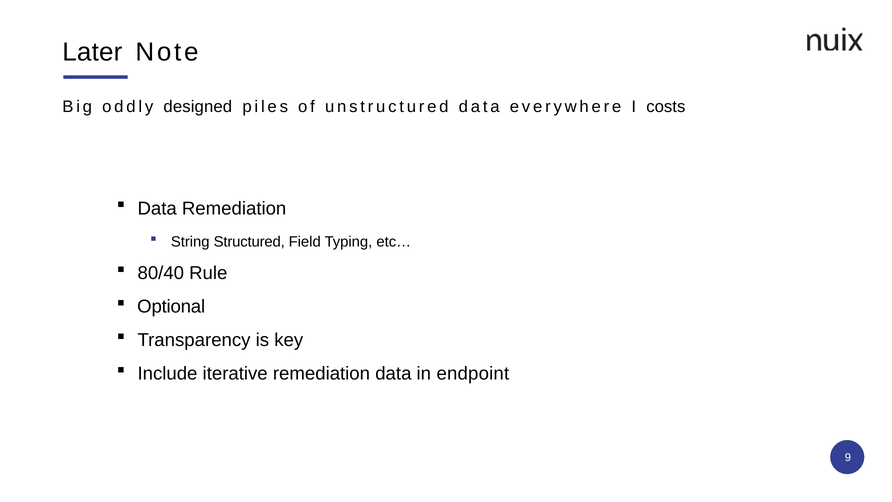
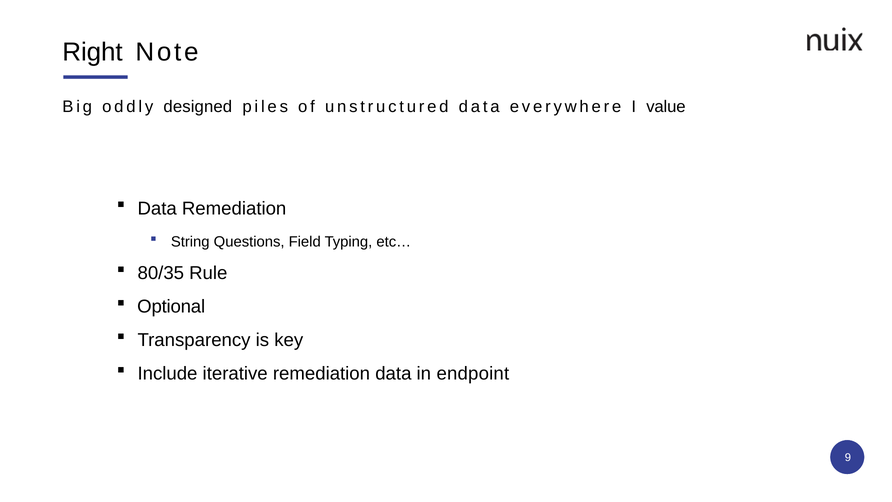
Later: Later -> Right
costs: costs -> value
Structured: Structured -> Questions
80/40: 80/40 -> 80/35
